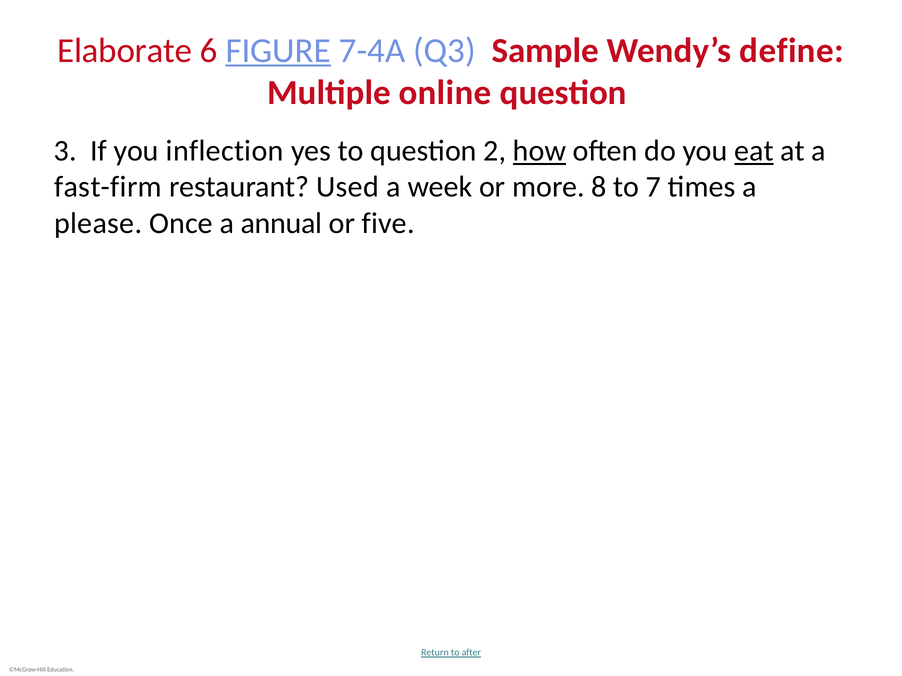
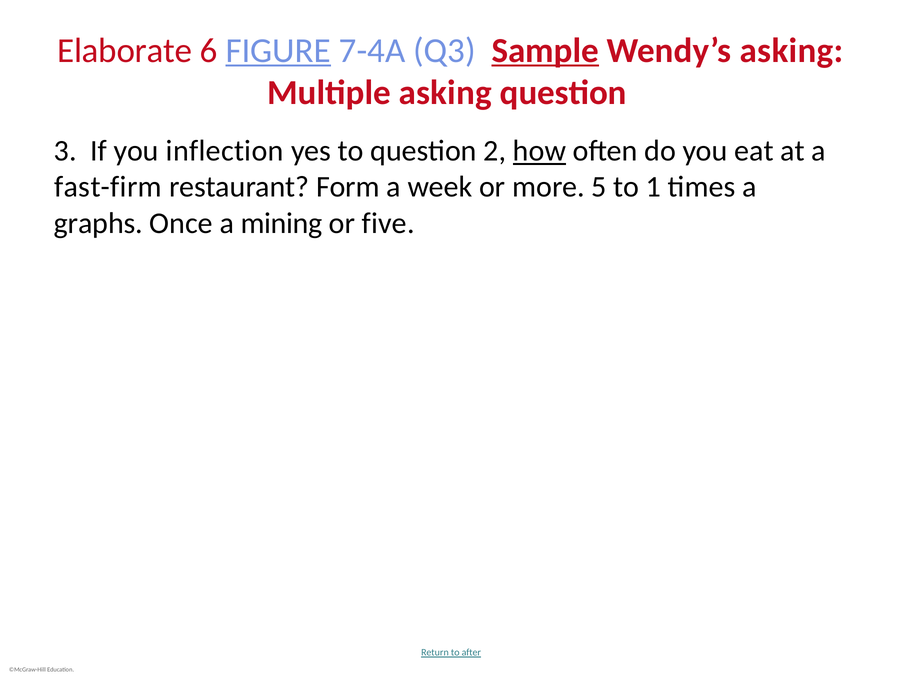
Sample underline: none -> present
Wendy’s define: define -> asking
Multiple online: online -> asking
eat underline: present -> none
Used: Used -> Form
8: 8 -> 5
7: 7 -> 1
please: please -> graphs
annual: annual -> mining
